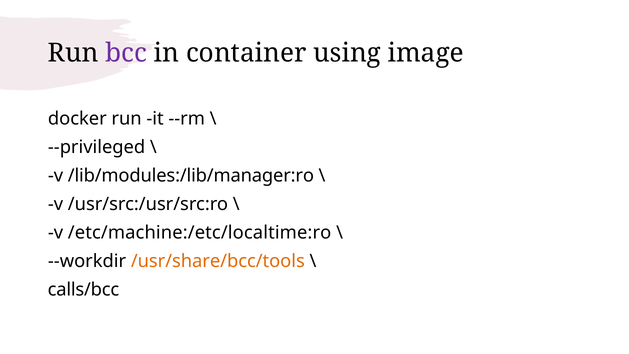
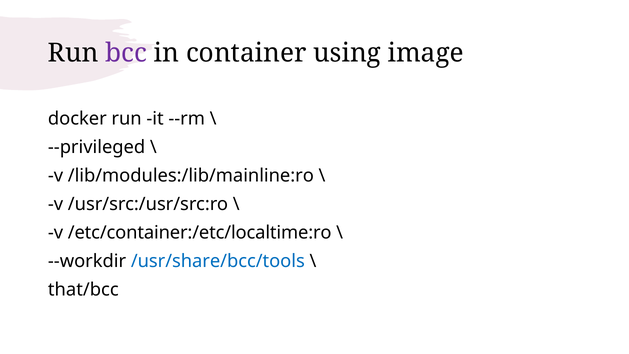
/lib/modules:/lib/manager:ro: /lib/modules:/lib/manager:ro -> /lib/modules:/lib/mainline:ro
/etc/machine:/etc/localtime:ro: /etc/machine:/etc/localtime:ro -> /etc/container:/etc/localtime:ro
/usr/share/bcc/tools colour: orange -> blue
calls/bcc: calls/bcc -> that/bcc
